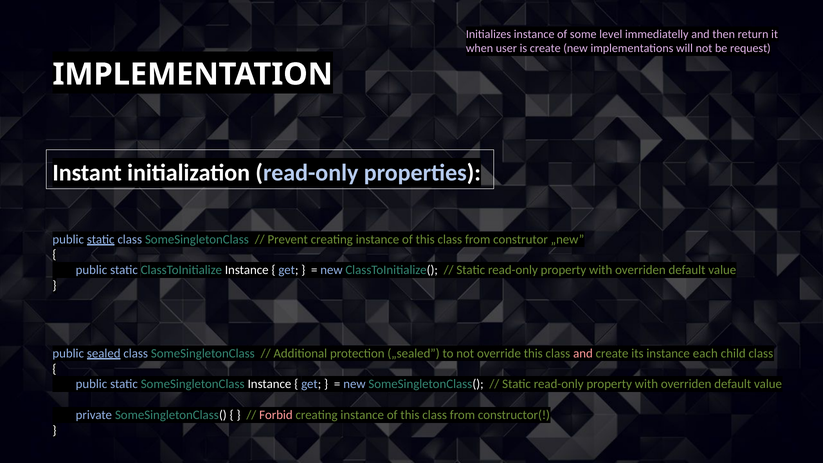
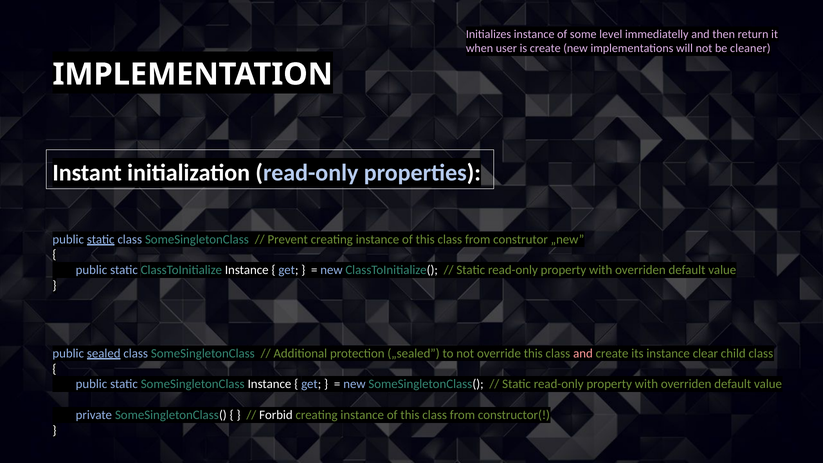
request: request -> cleaner
each: each -> clear
Forbid colour: pink -> white
